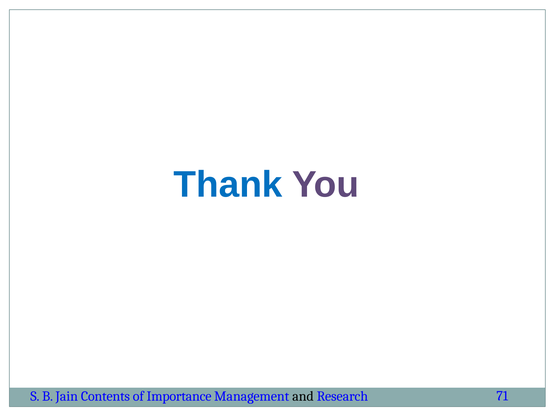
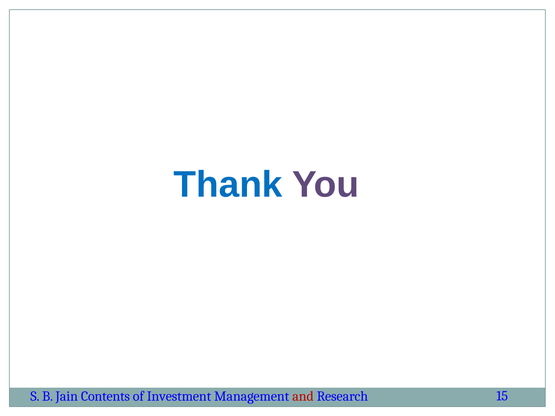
Importance: Importance -> Investment
and colour: black -> red
71: 71 -> 15
